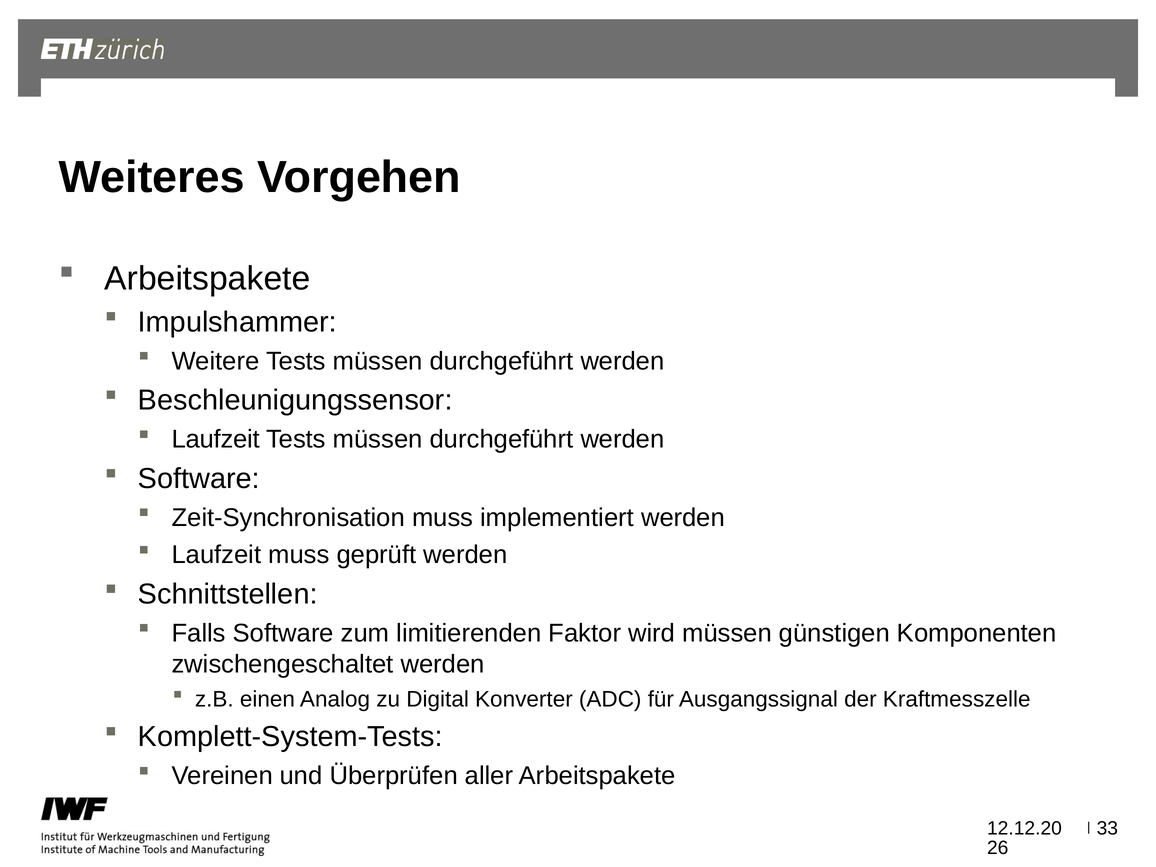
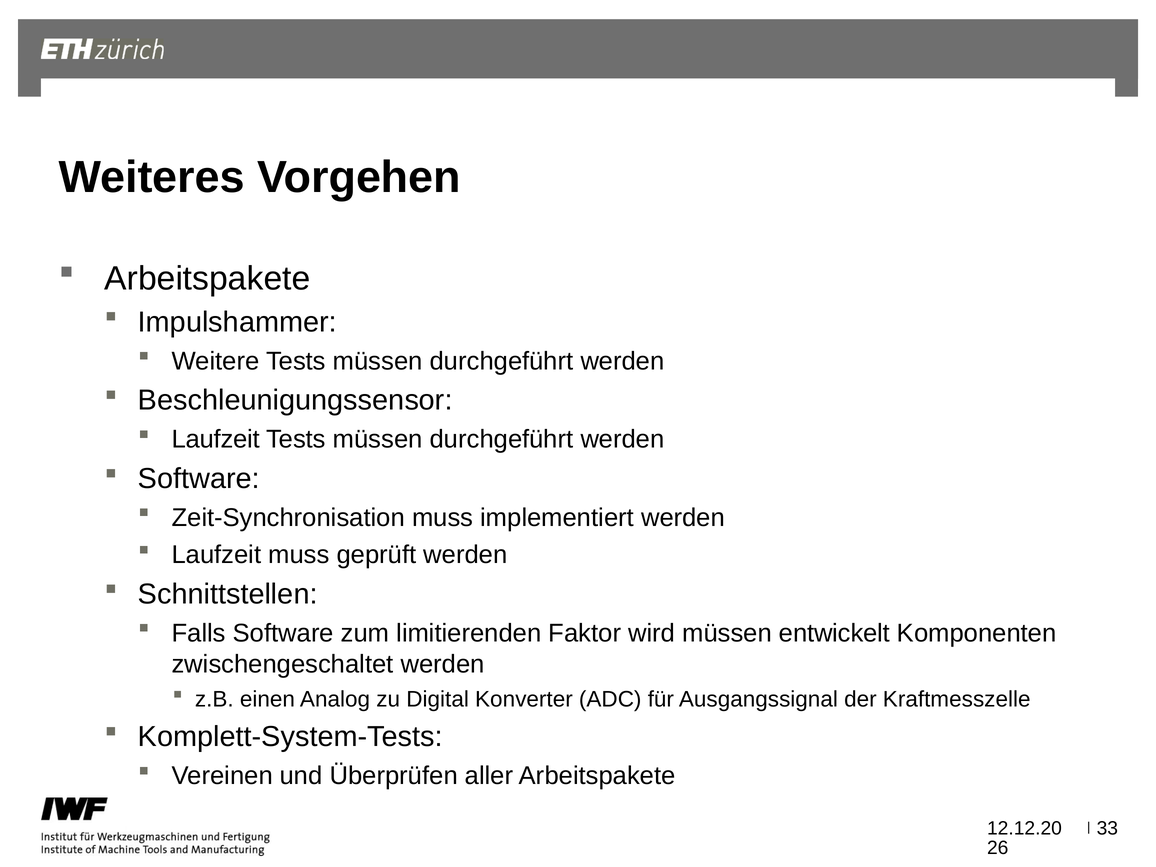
günstigen: günstigen -> entwickelt
